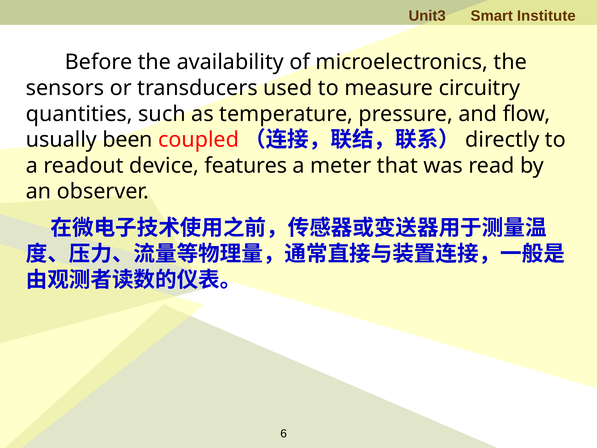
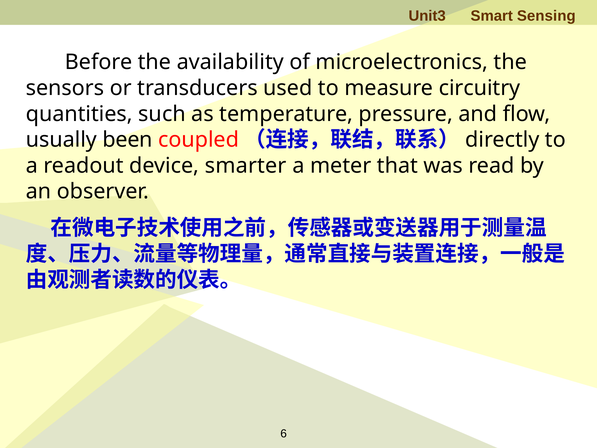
Institute: Institute -> Sensing
features: features -> smarter
